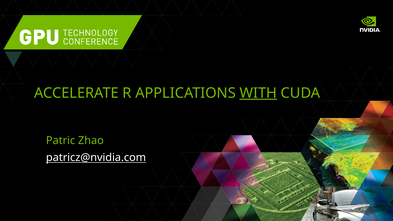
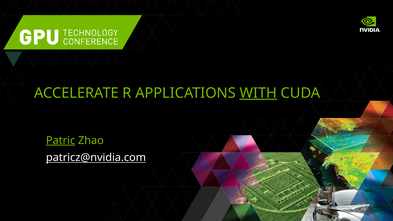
Patric underline: none -> present
